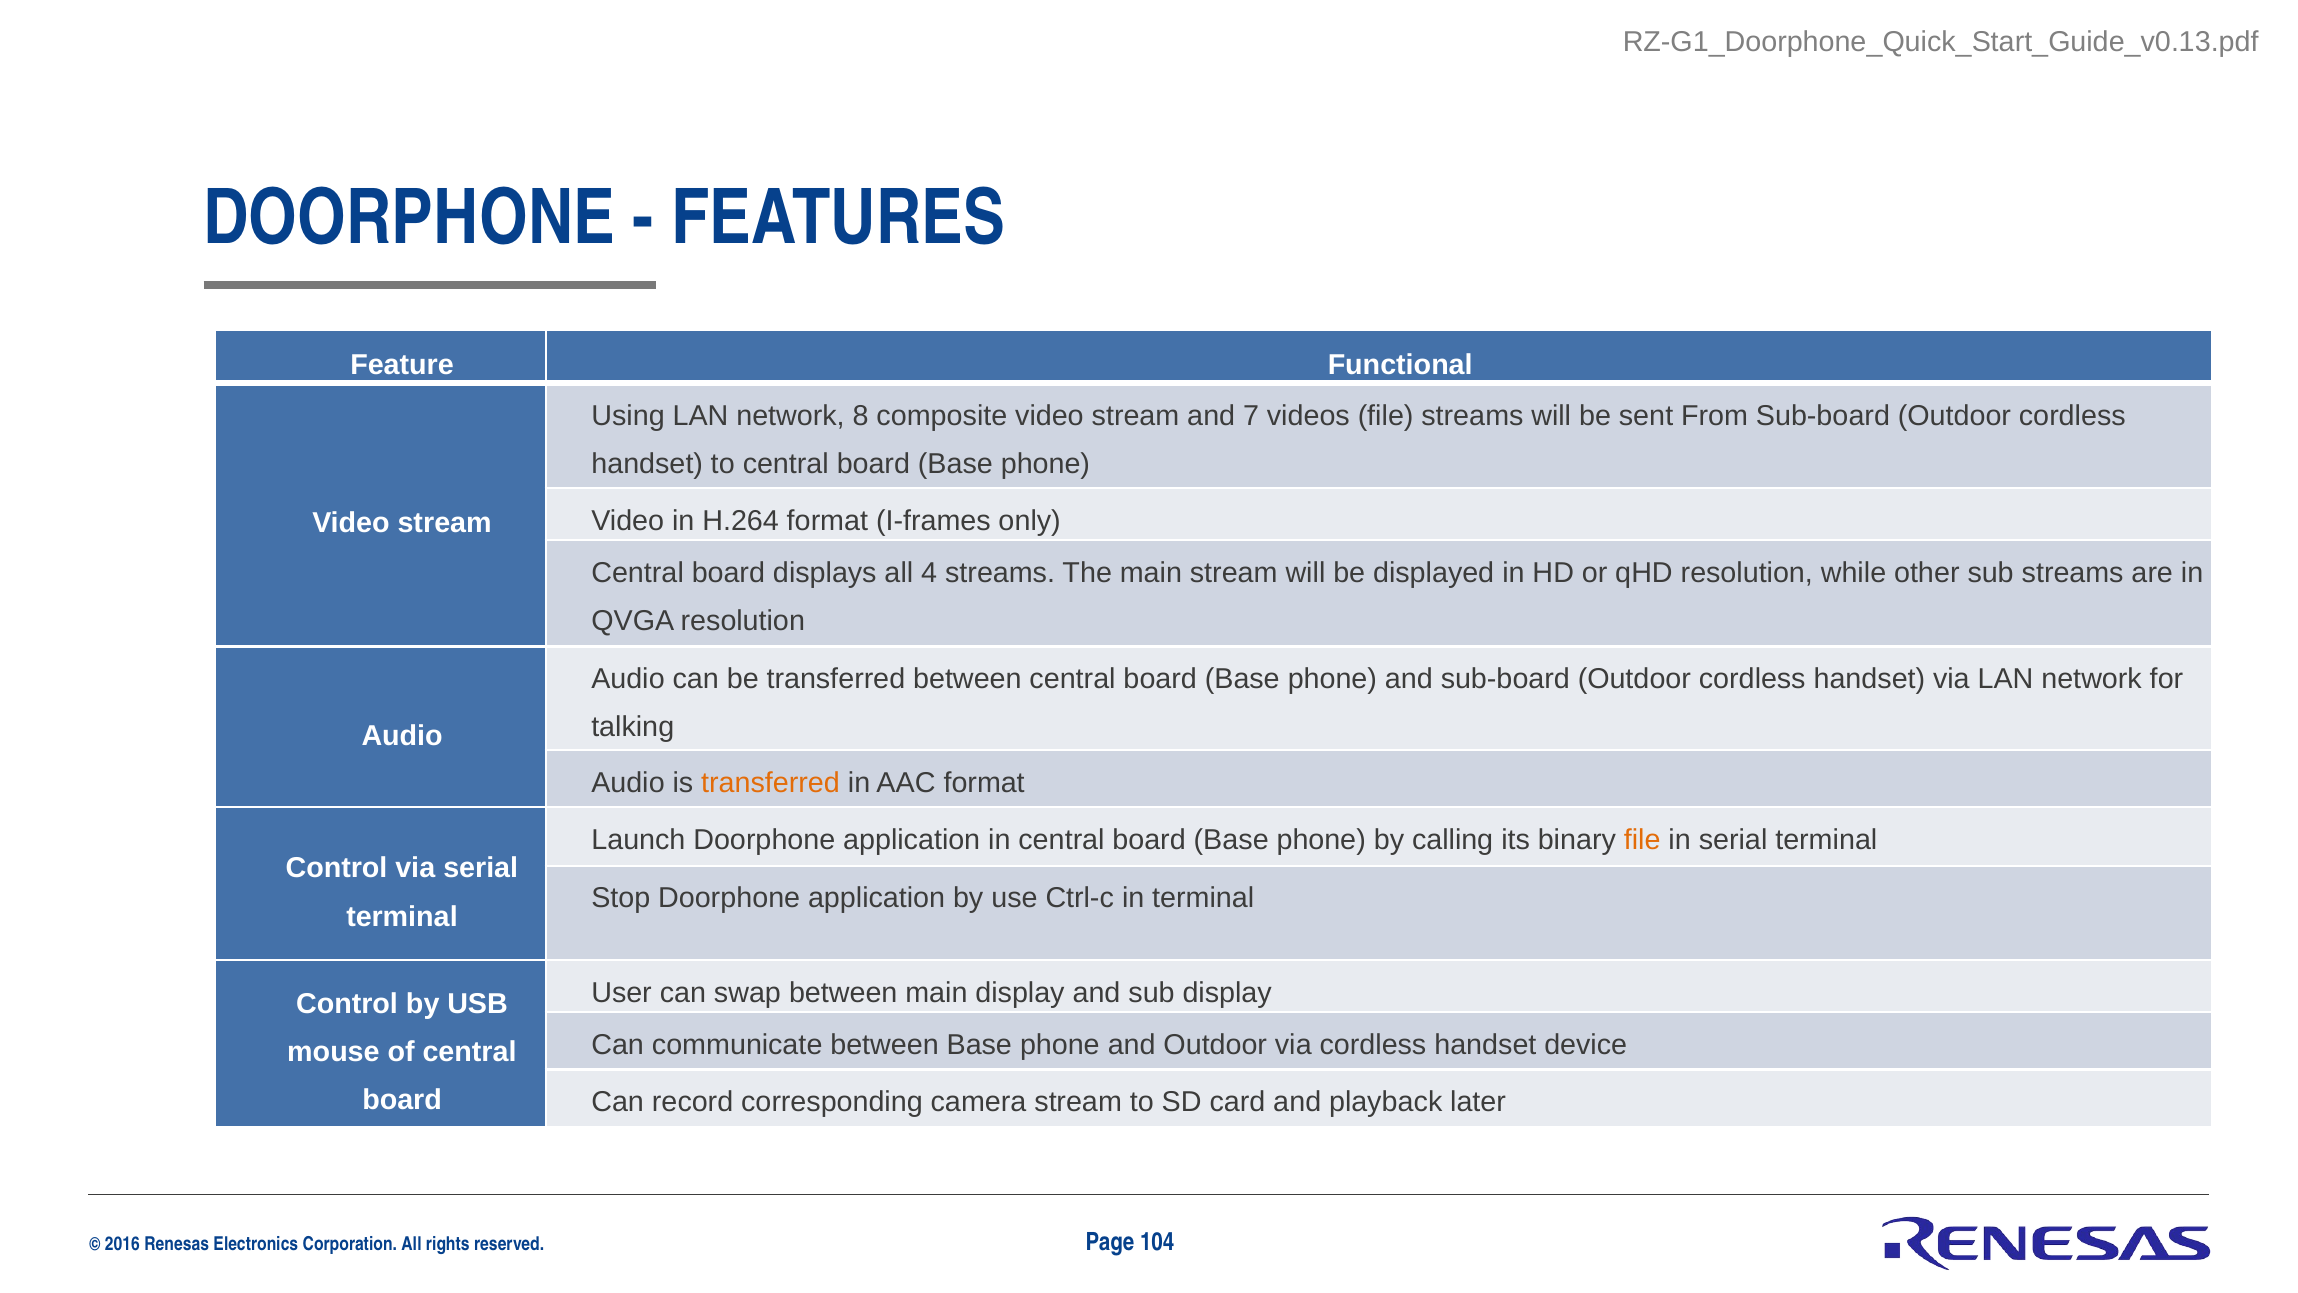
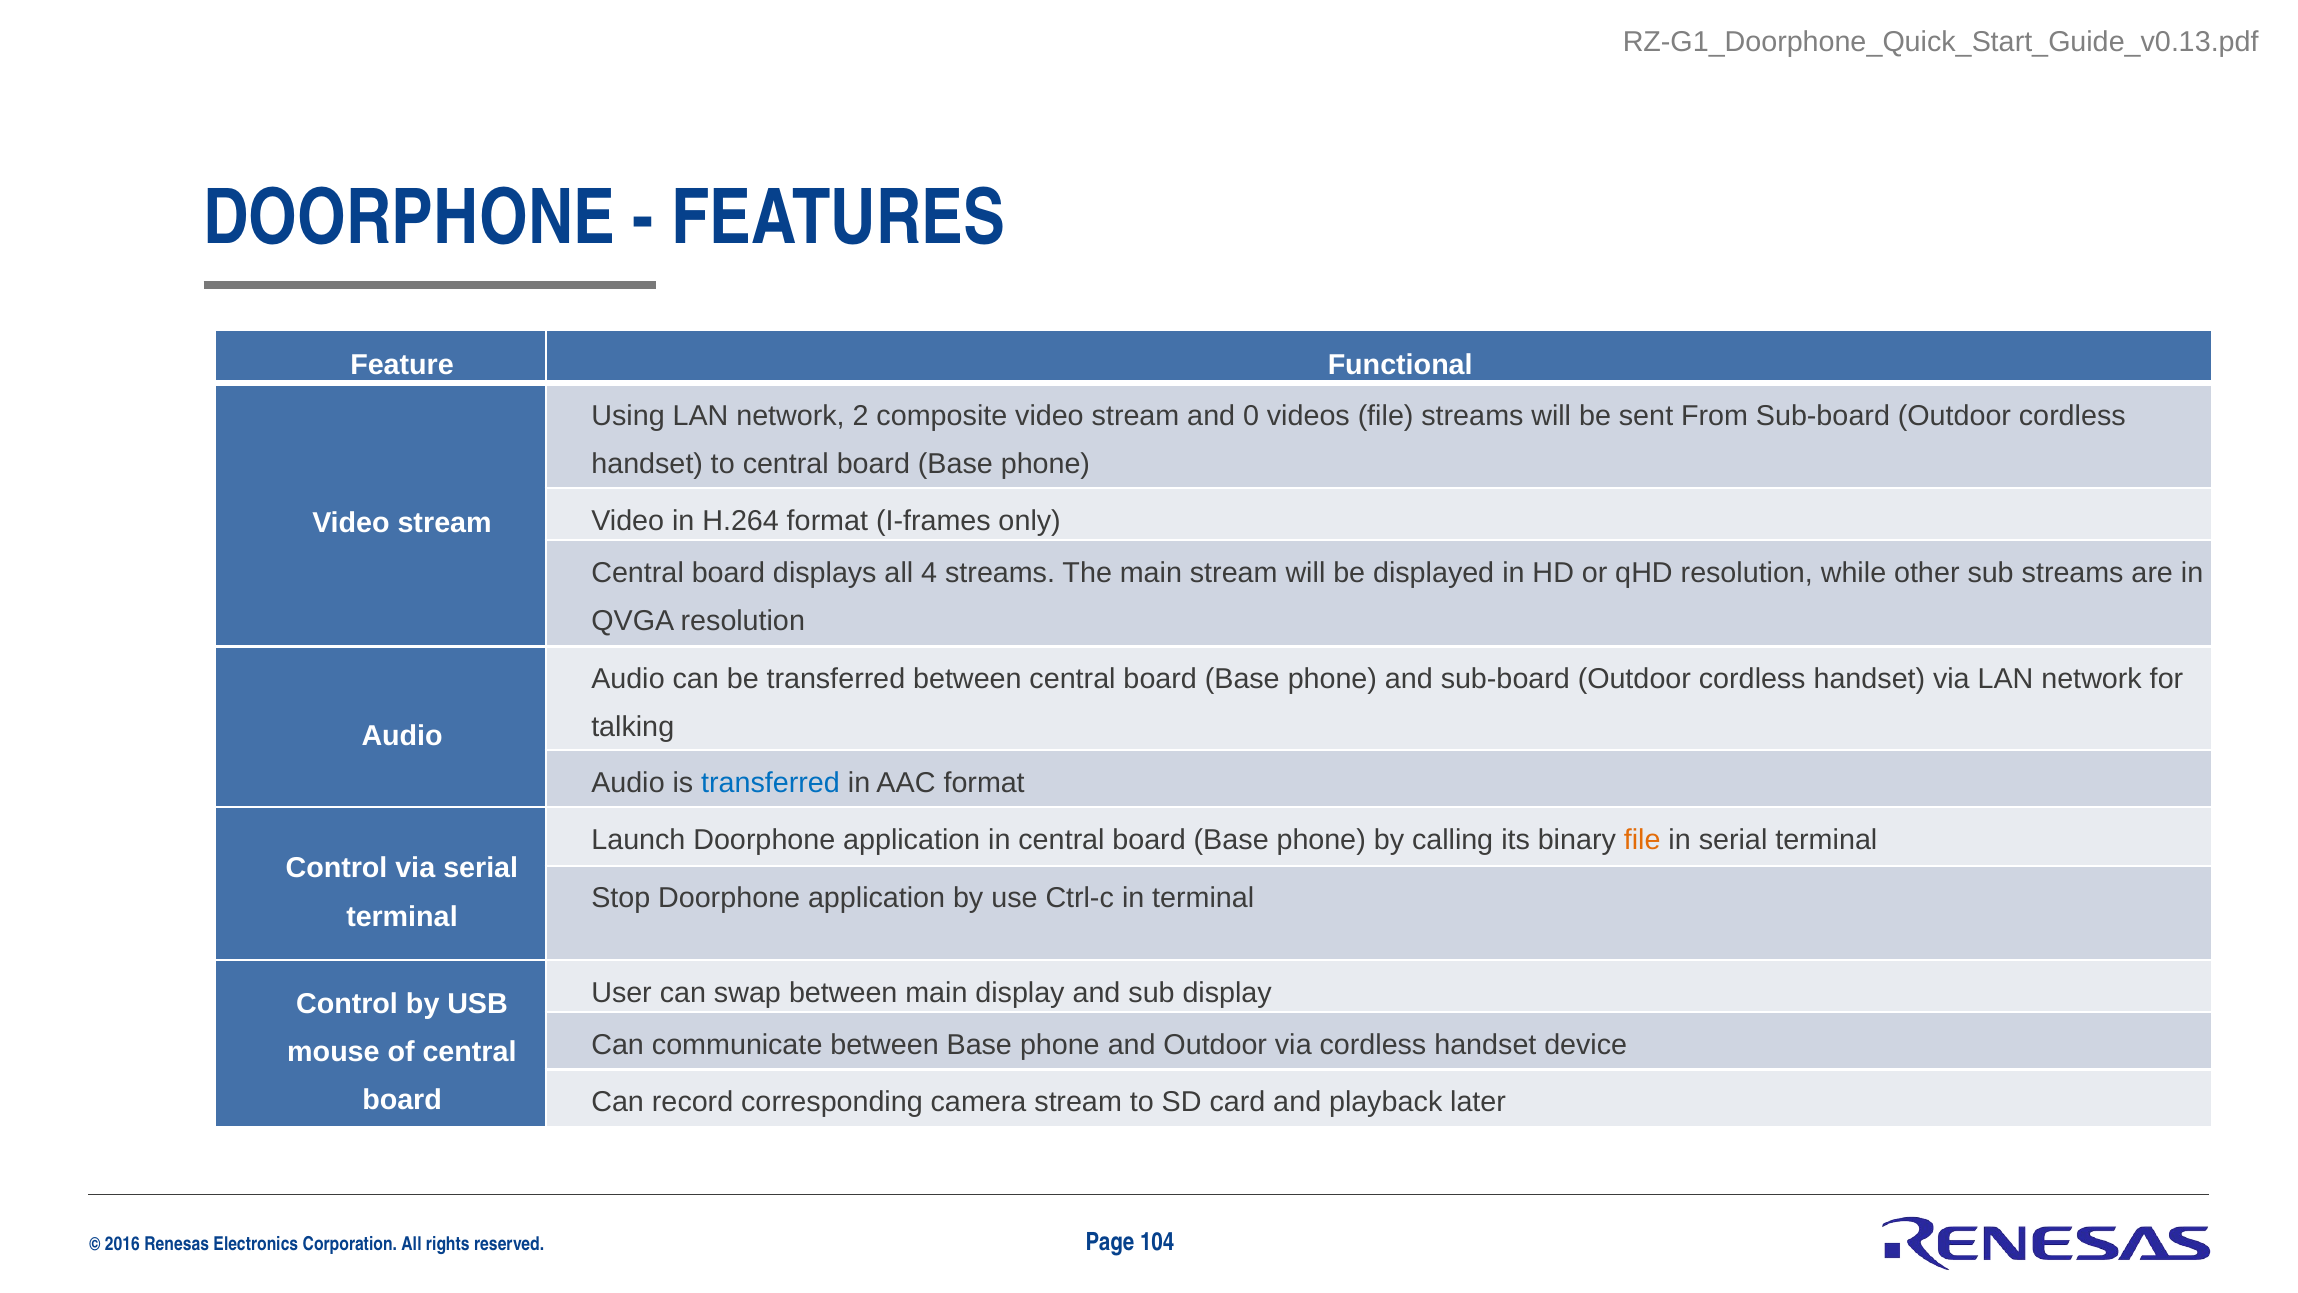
8: 8 -> 2
7: 7 -> 0
transferred at (771, 783) colour: orange -> blue
